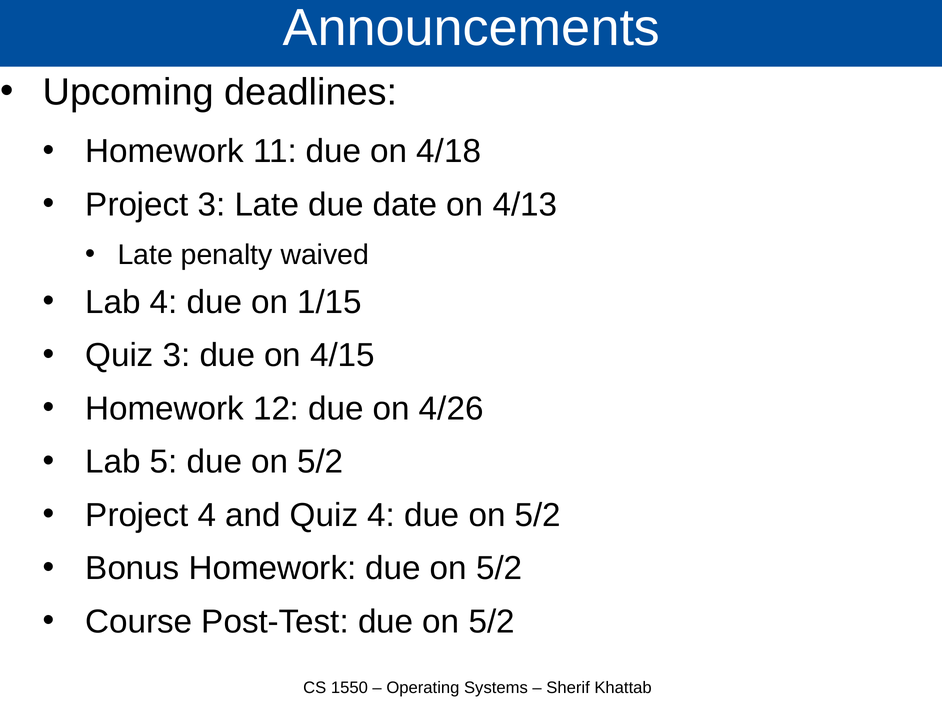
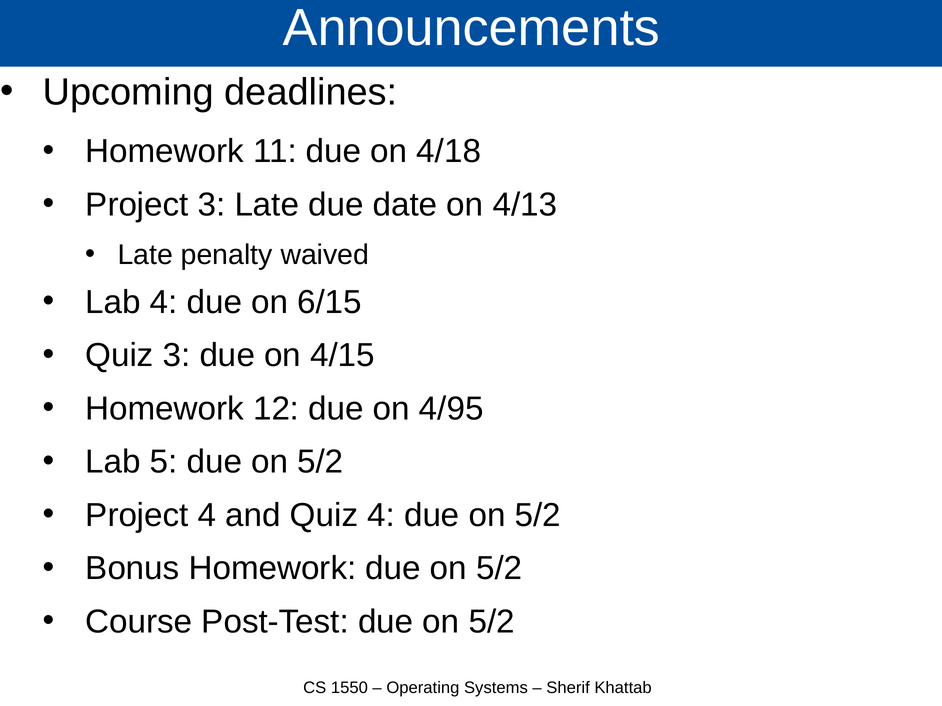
1/15: 1/15 -> 6/15
4/26: 4/26 -> 4/95
